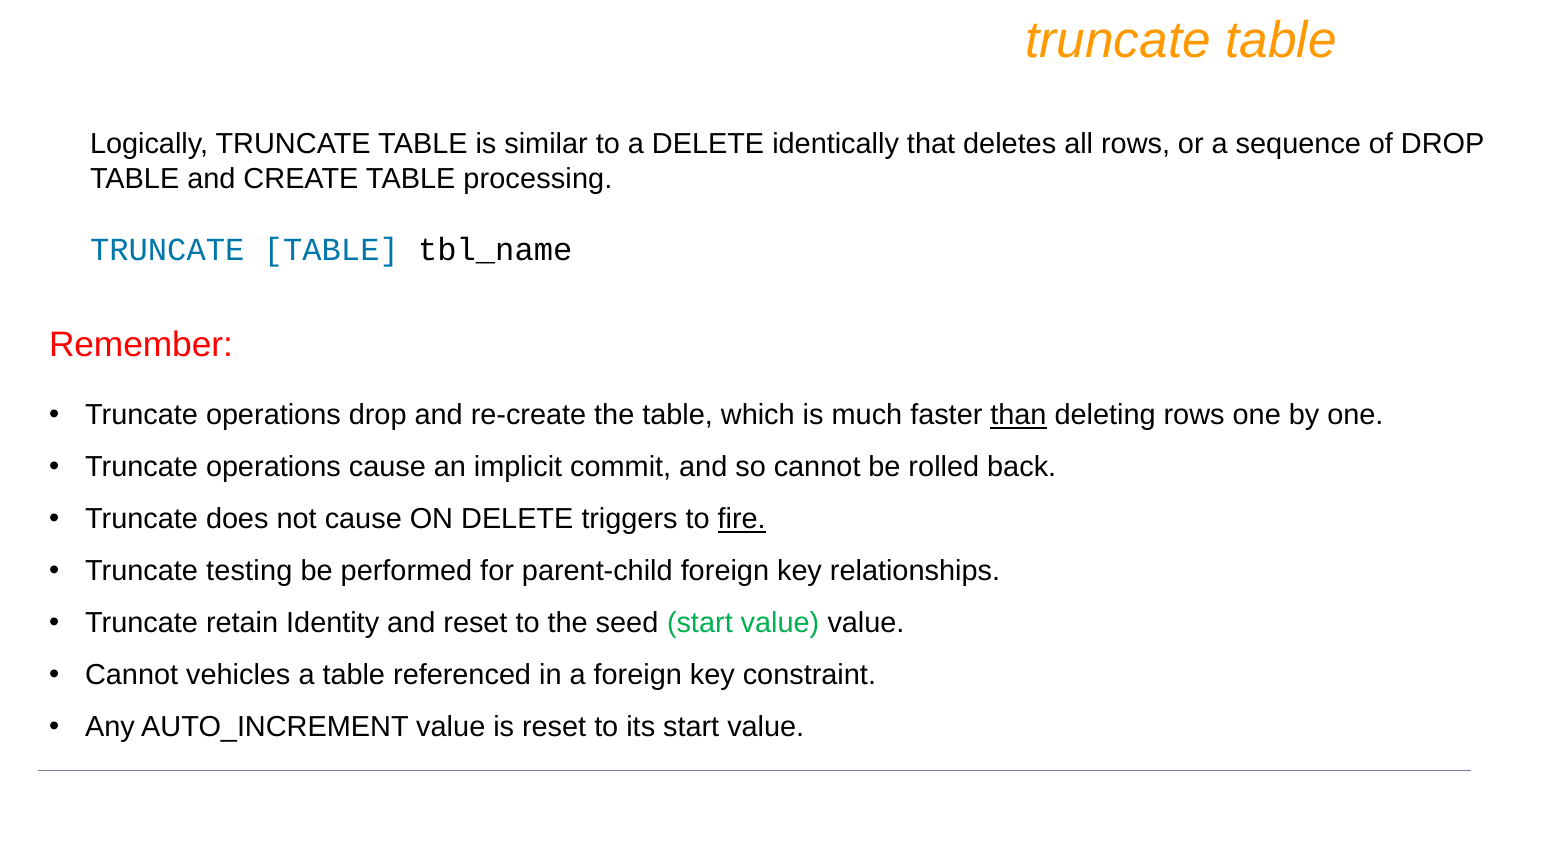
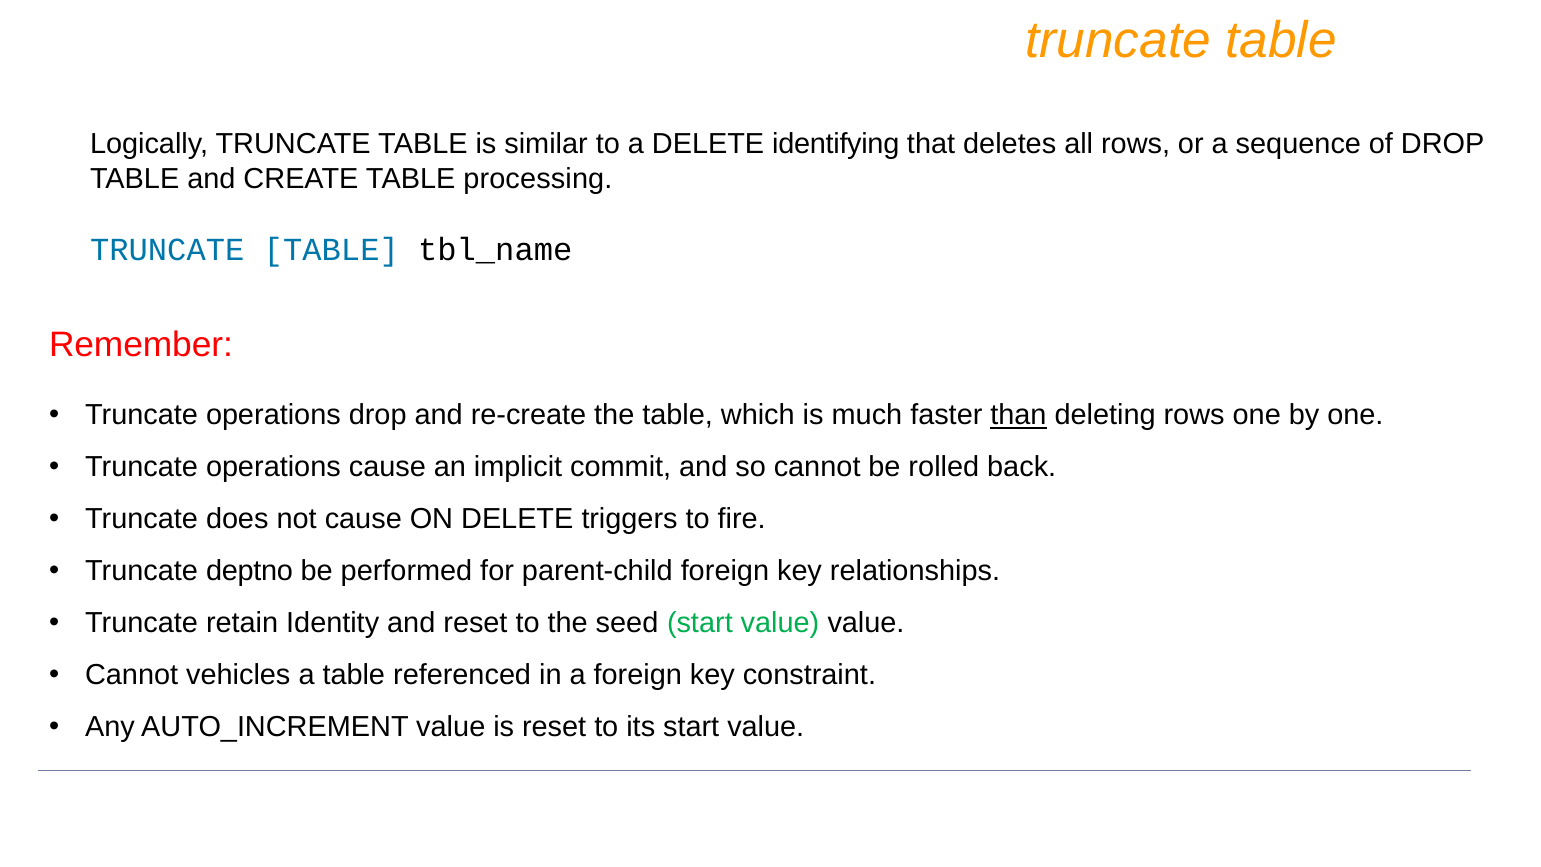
identically: identically -> identifying
fire underline: present -> none
testing: testing -> deptno
